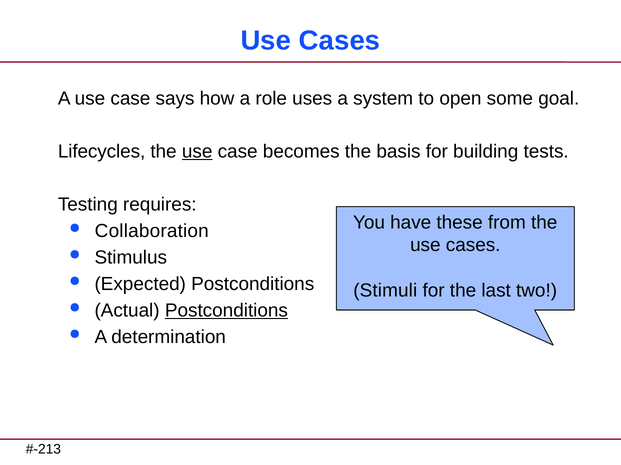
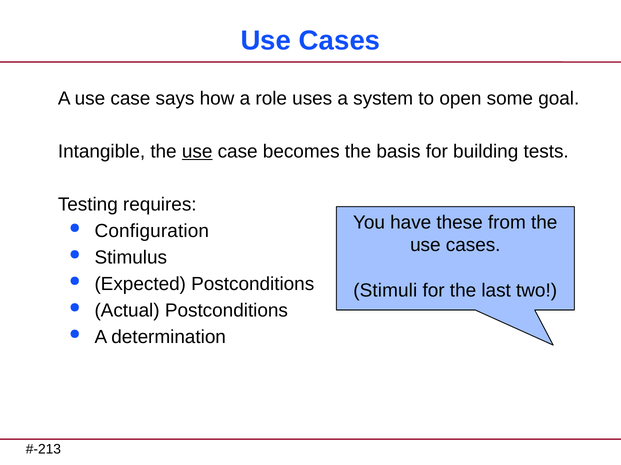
Lifecycles: Lifecycles -> Intangible
Collaboration: Collaboration -> Configuration
Postconditions at (226, 311) underline: present -> none
